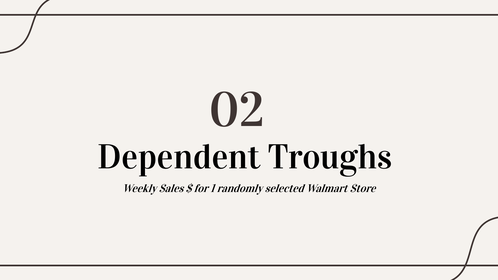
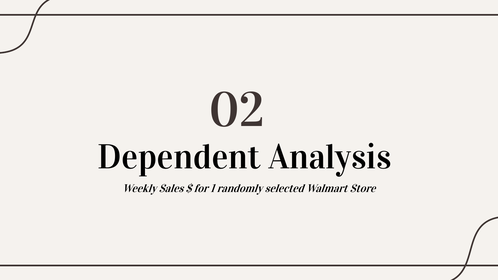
Troughs: Troughs -> Analysis
